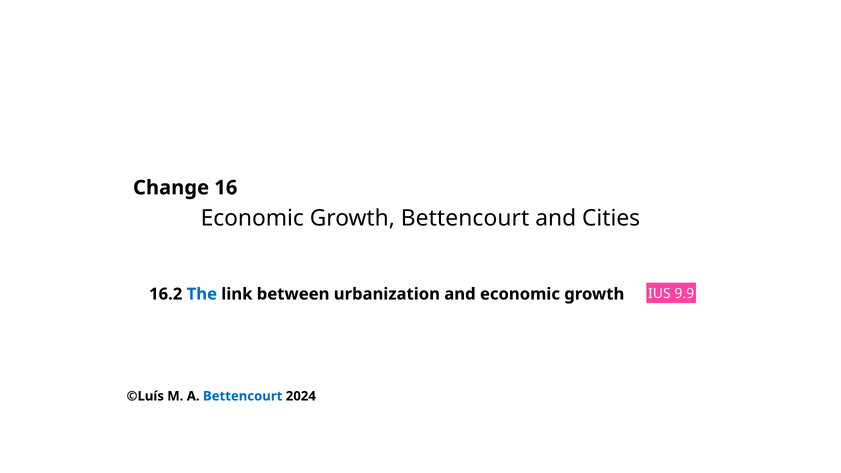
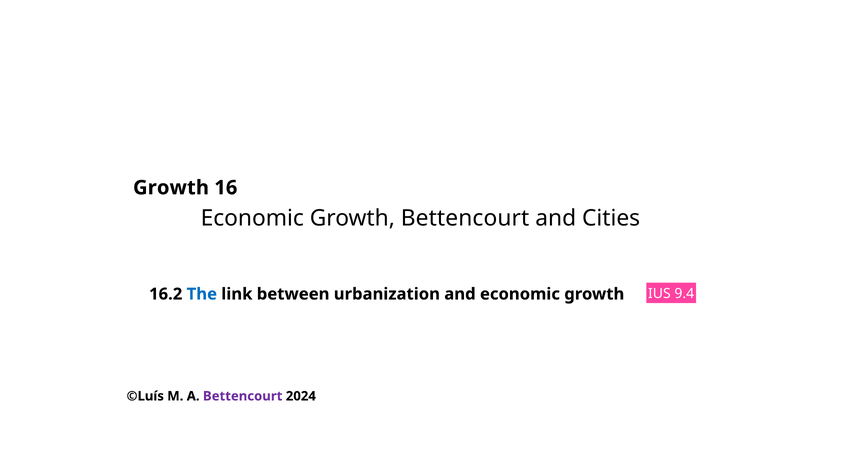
Change at (171, 188): Change -> Growth
9.9: 9.9 -> 9.4
Bettencourt at (243, 396) colour: blue -> purple
